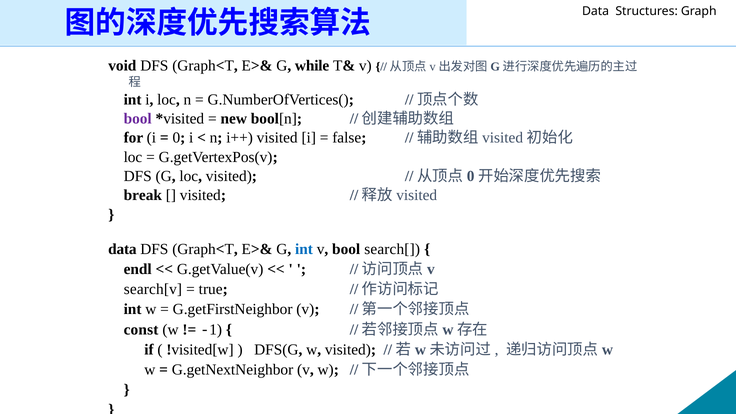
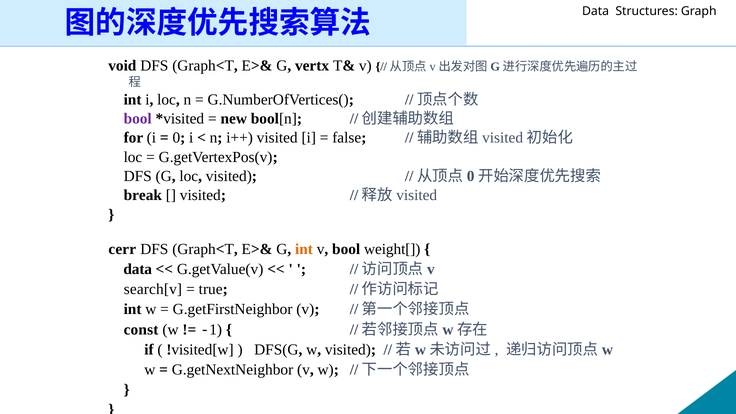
while: while -> vertx
data at (122, 249): data -> cerr
int at (304, 249) colour: blue -> orange
search[: search[ -> weight[
endl at (138, 269): endl -> data
